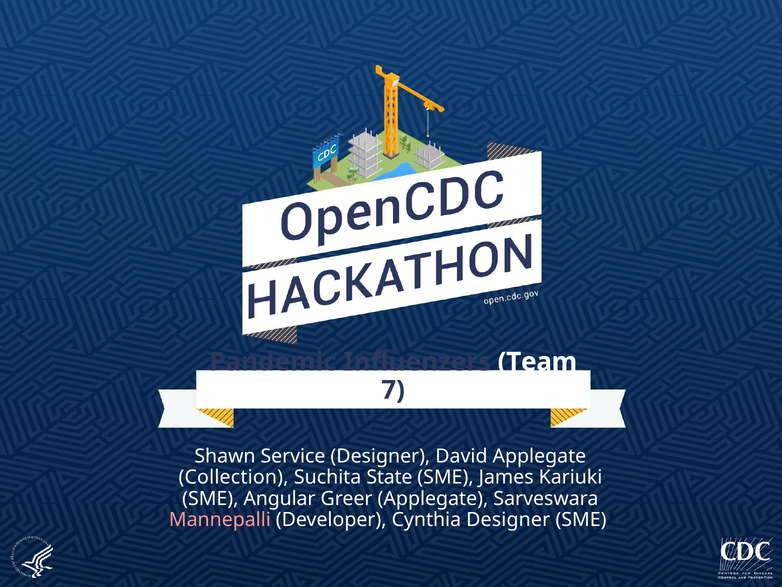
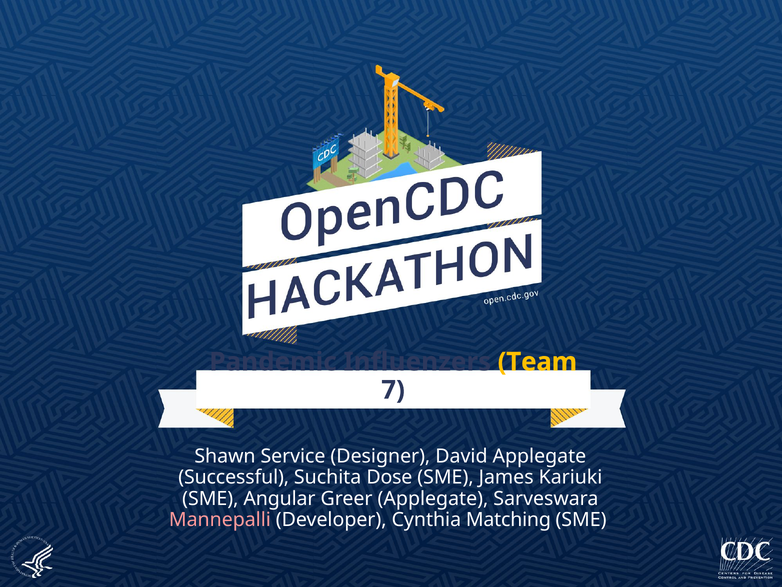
Team colour: white -> yellow
Collection: Collection -> Successful
State: State -> Dose
Cynthia Designer: Designer -> Matching
